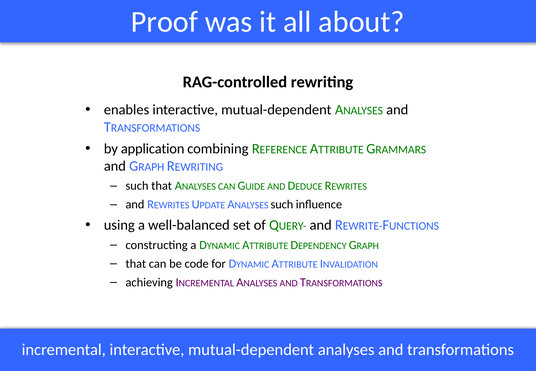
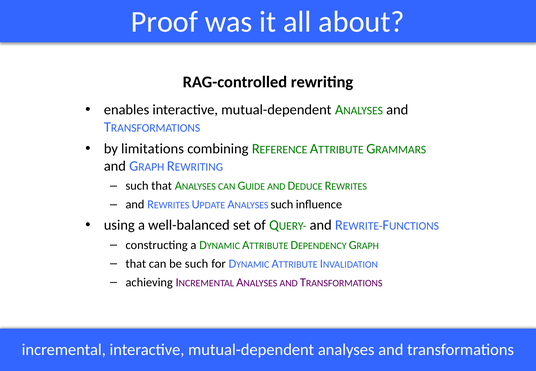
application: application -> limitations
be code: code -> such
